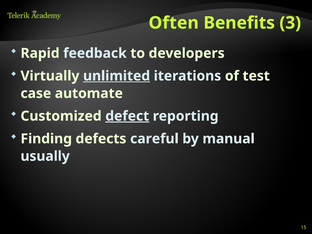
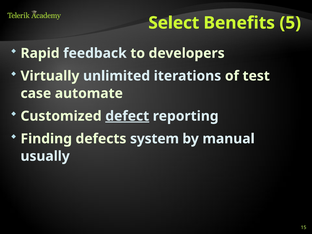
Often: Often -> Select
3: 3 -> 5
unlimited underline: present -> none
careful: careful -> system
